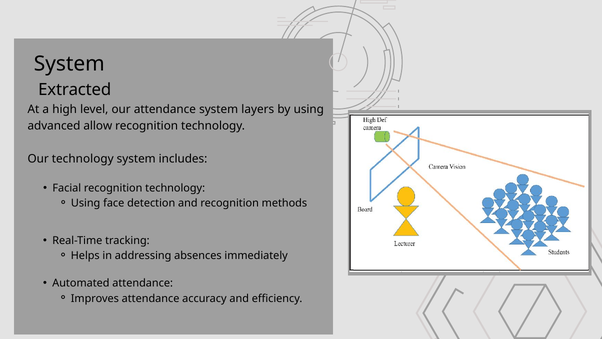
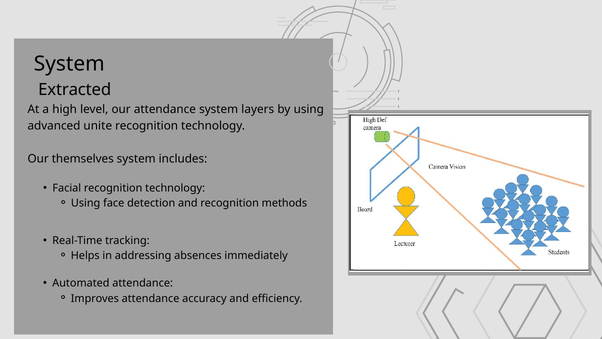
allow: allow -> unite
Our technology: technology -> themselves
